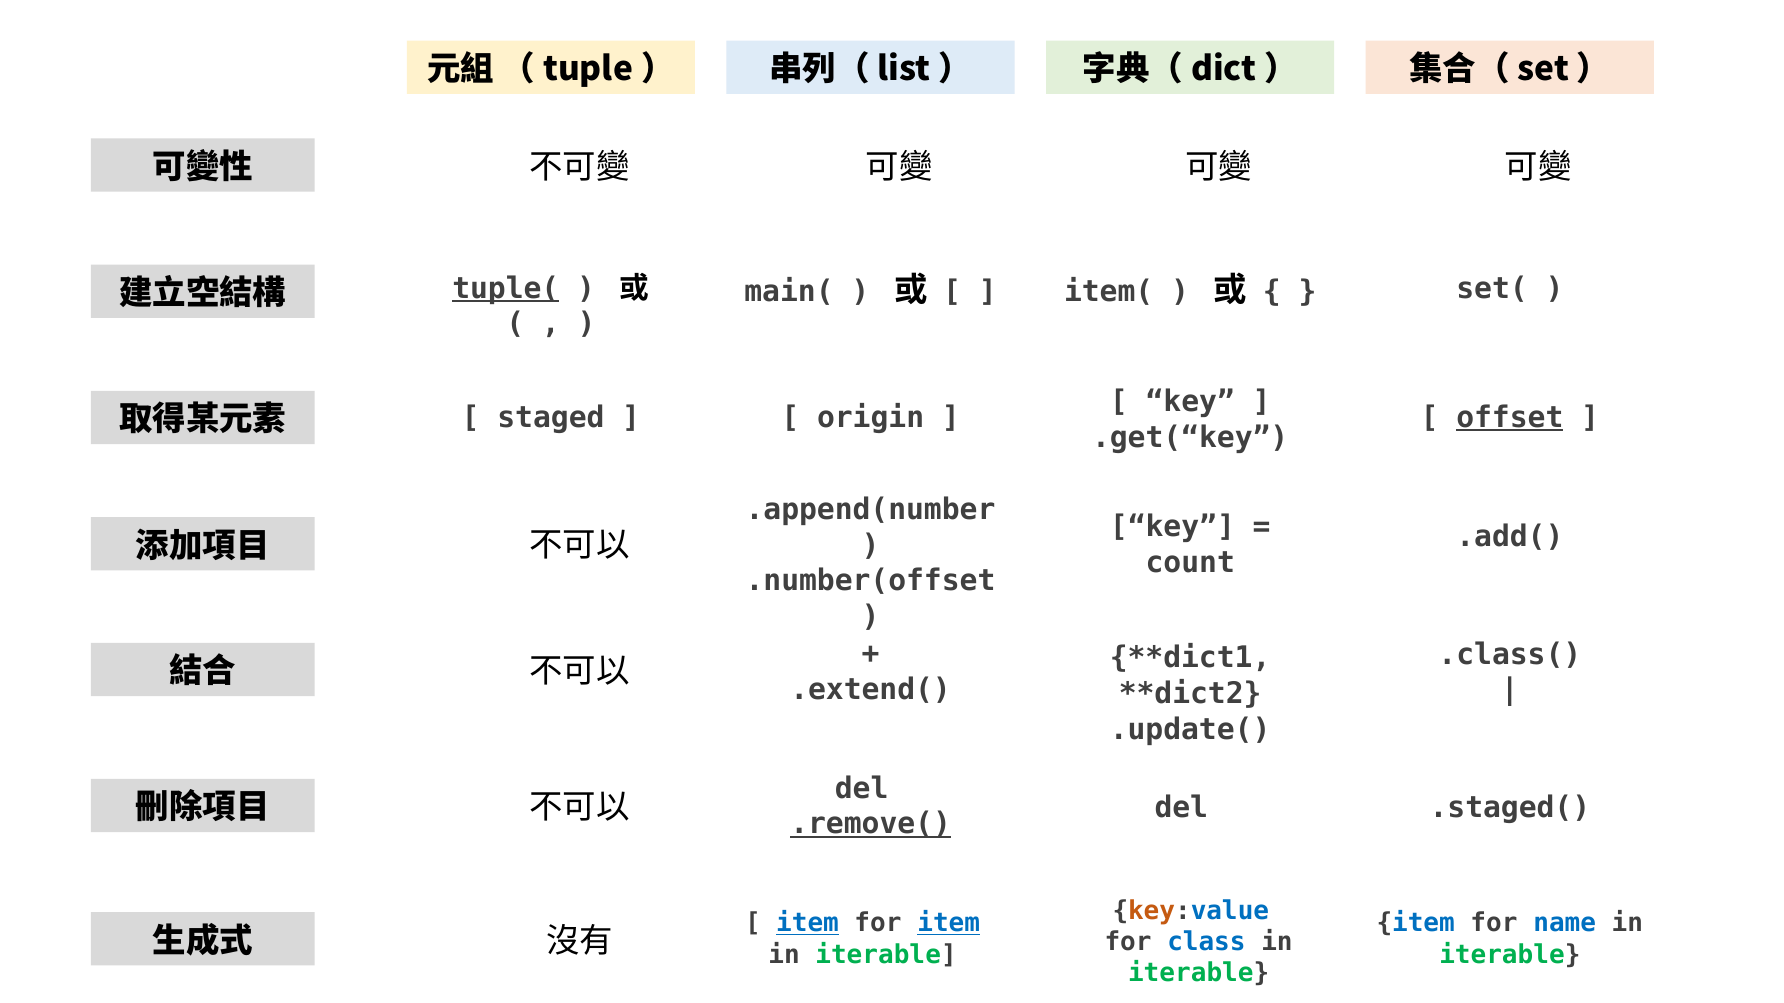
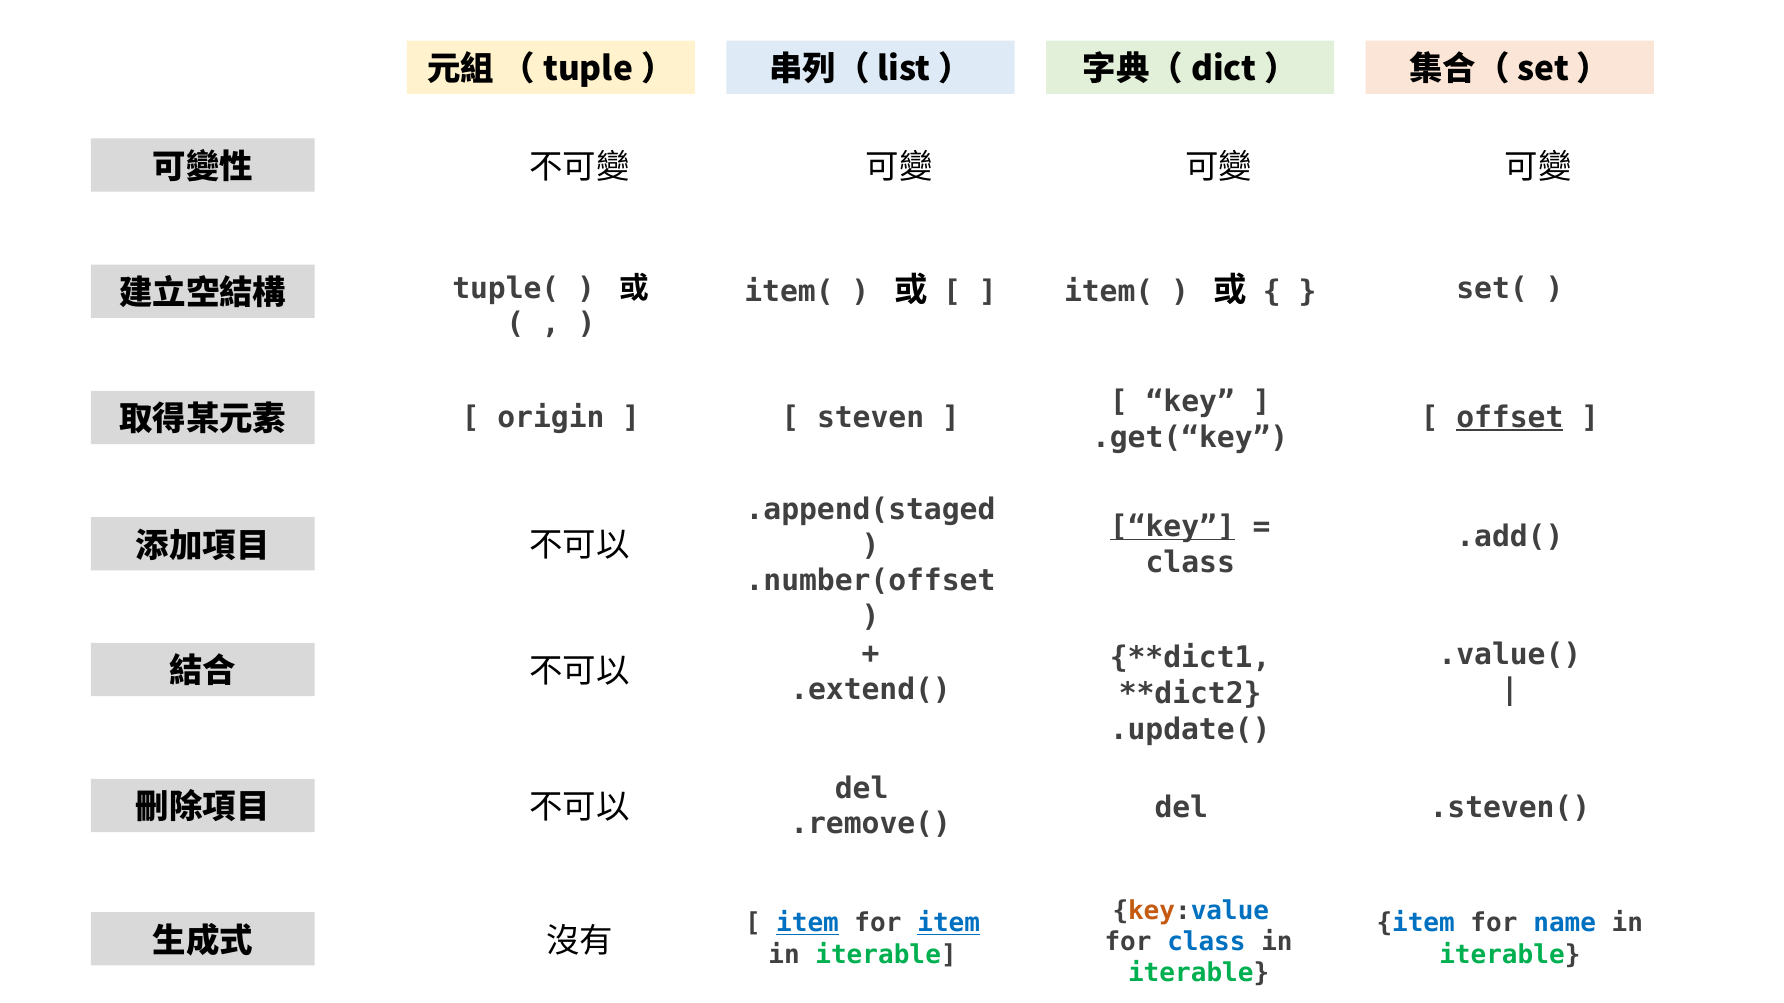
tuple( underline: present -> none
main( at (789, 292): main( -> item(
staged: staged -> origin
origin: origin -> steven
.append(number: .append(number -> .append(staged
key at (1172, 527) underline: none -> present
count at (1190, 563): count -> class
.class(: .class( -> .value(
.staged(: .staged( -> .steven(
.remove( underline: present -> none
